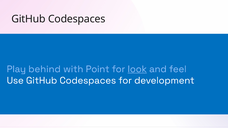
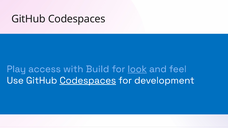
behind: behind -> access
Point: Point -> Build
Codespaces at (88, 81) underline: none -> present
